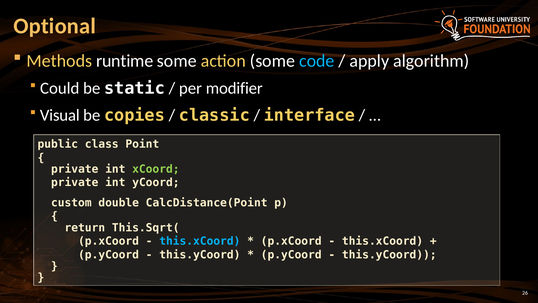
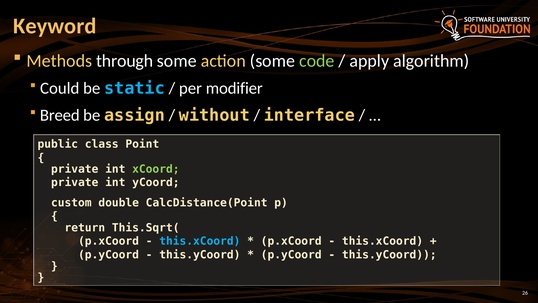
Optional: Optional -> Keyword
runtime: runtime -> through
code colour: light blue -> light green
static colour: white -> light blue
Visual: Visual -> Breed
copies: copies -> assign
classic: classic -> without
